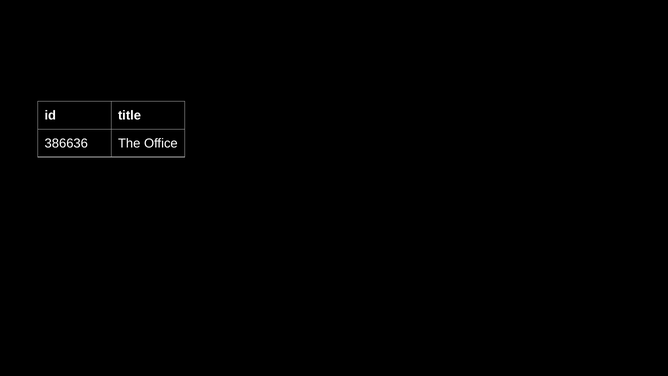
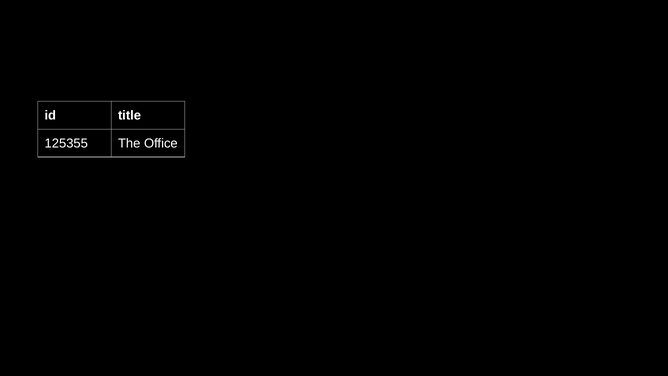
386636: 386636 -> 125355
